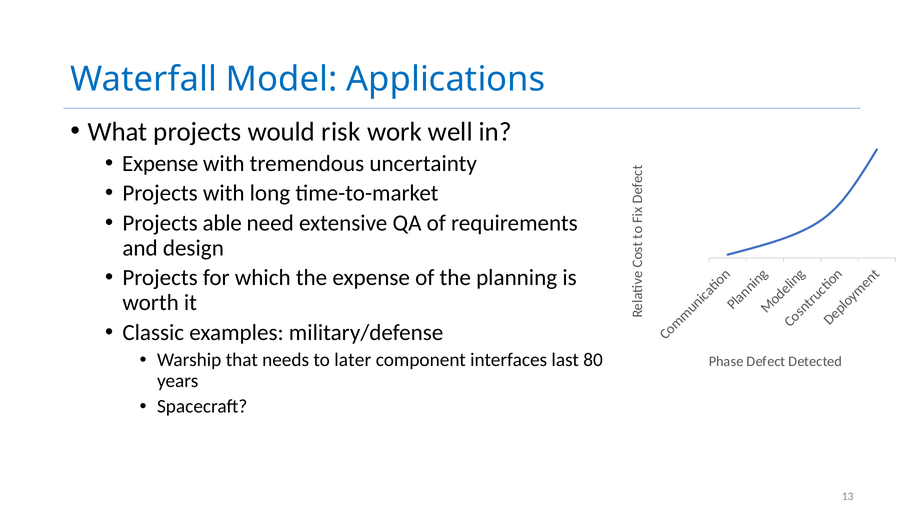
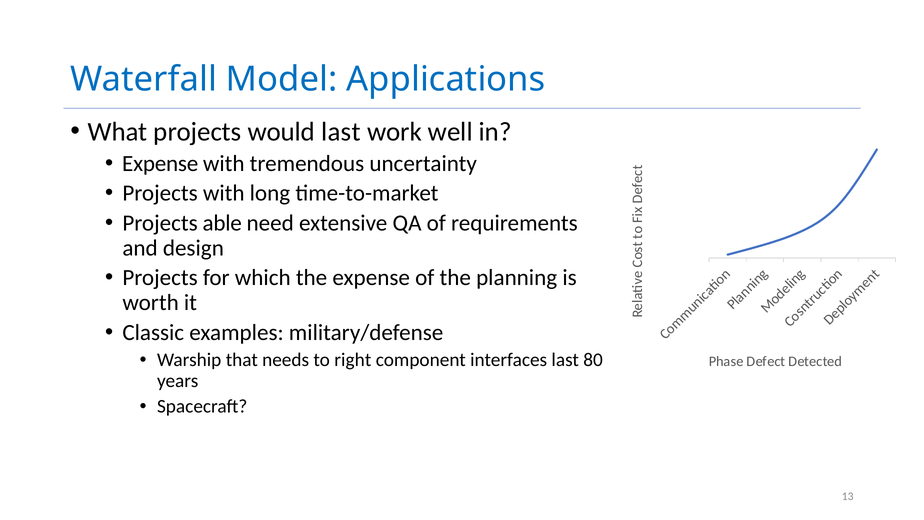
would risk: risk -> last
later: later -> right
